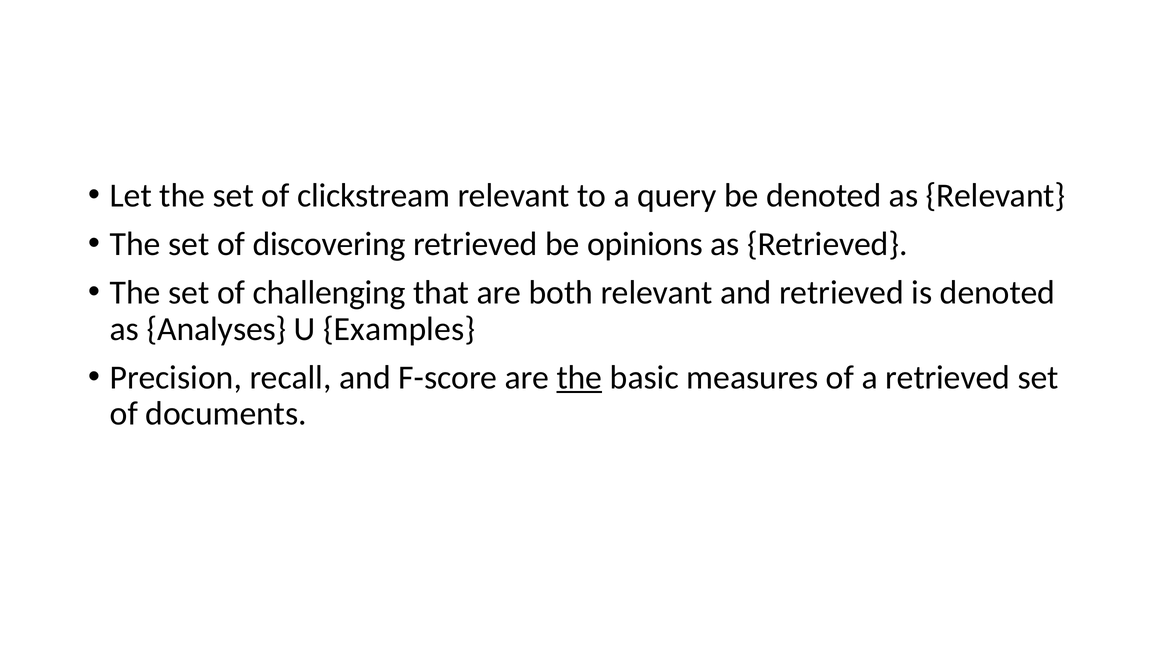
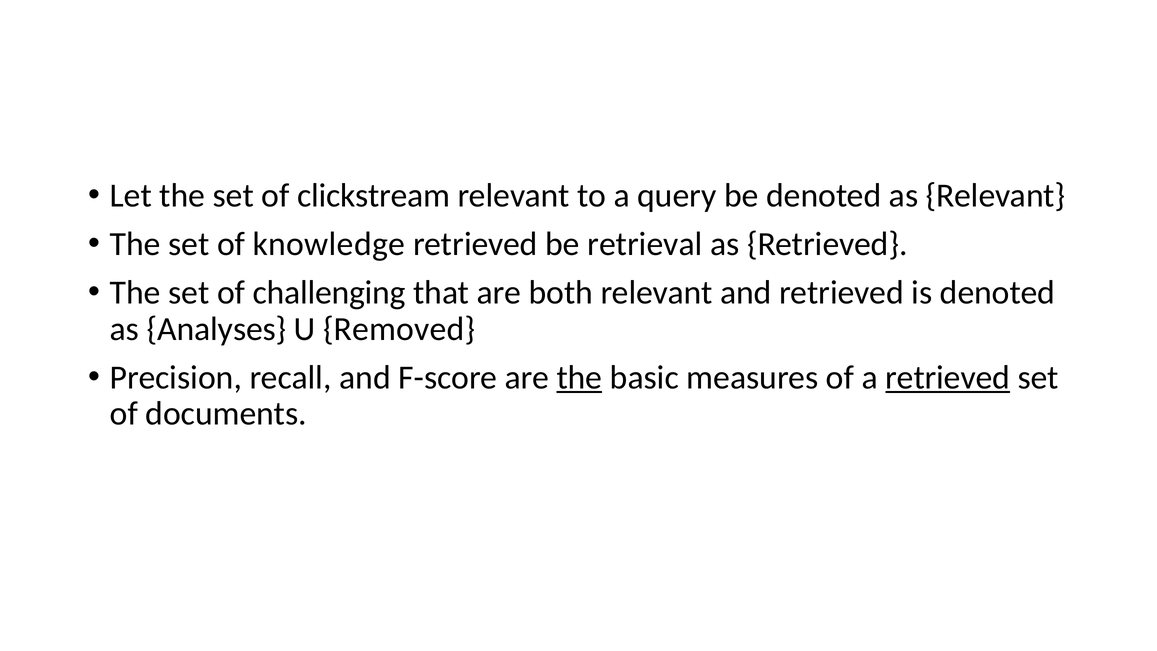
discovering: discovering -> knowledge
opinions: opinions -> retrieval
Examples: Examples -> Removed
retrieved at (948, 377) underline: none -> present
